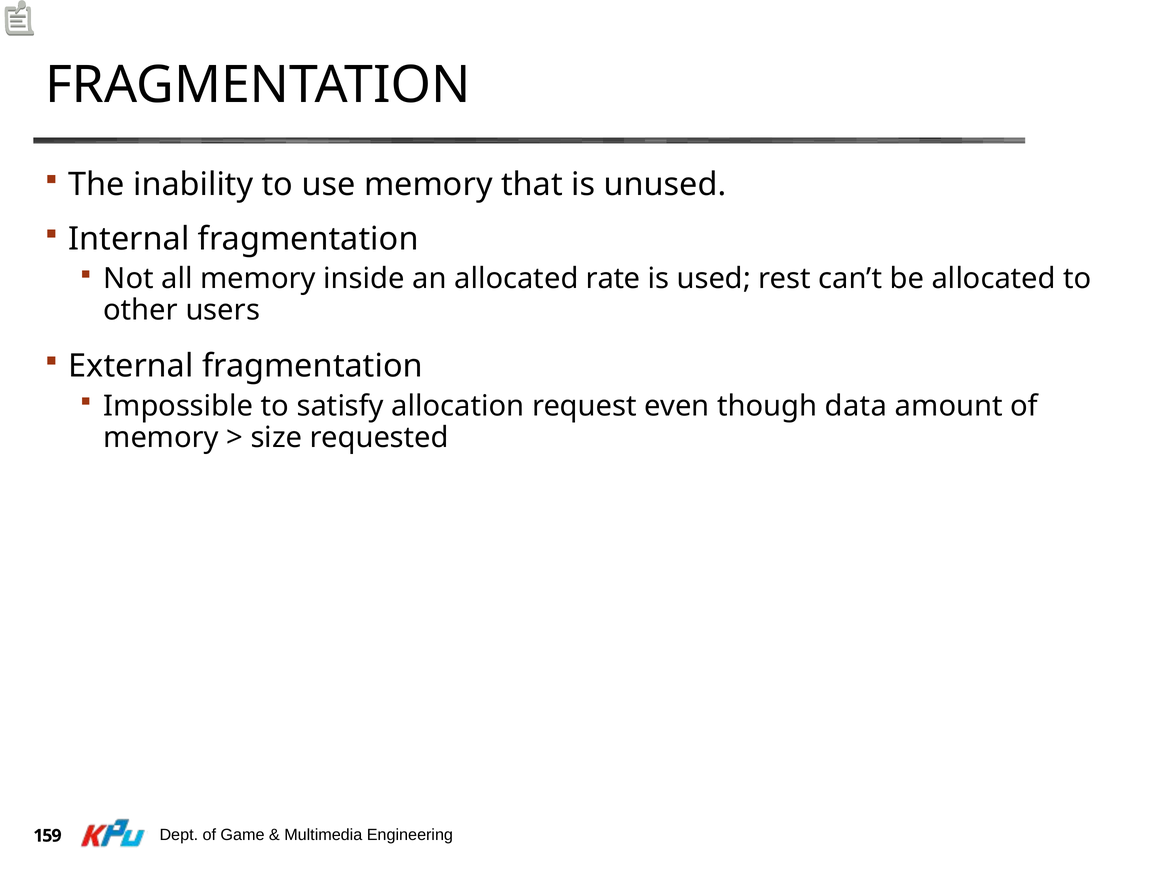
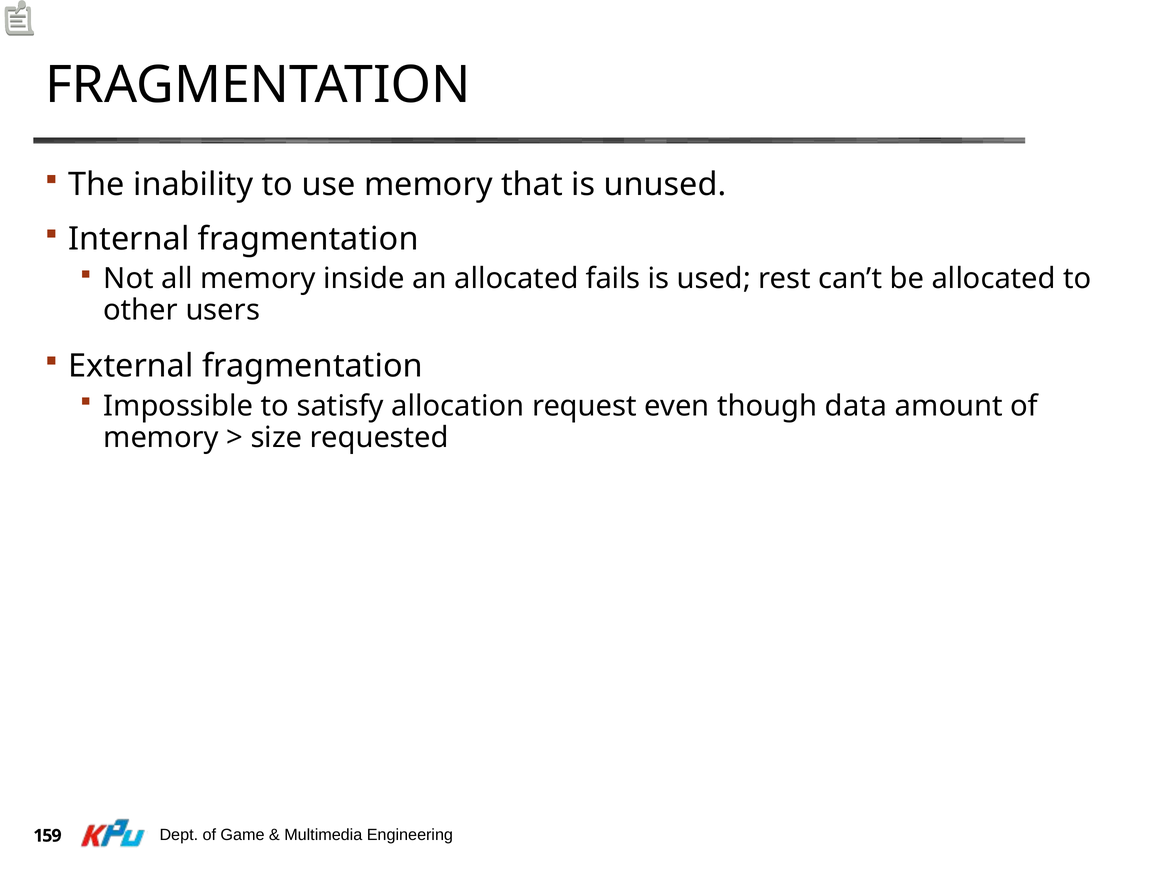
rate: rate -> fails
